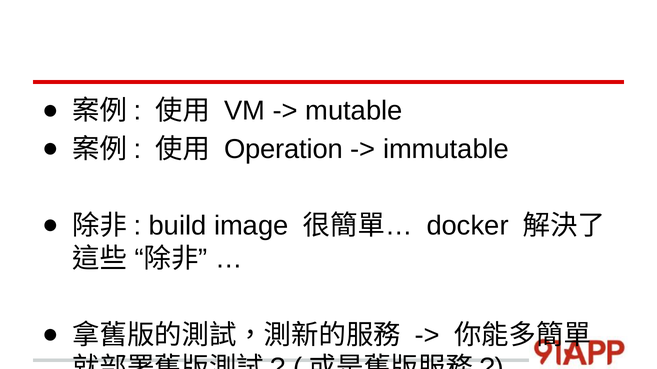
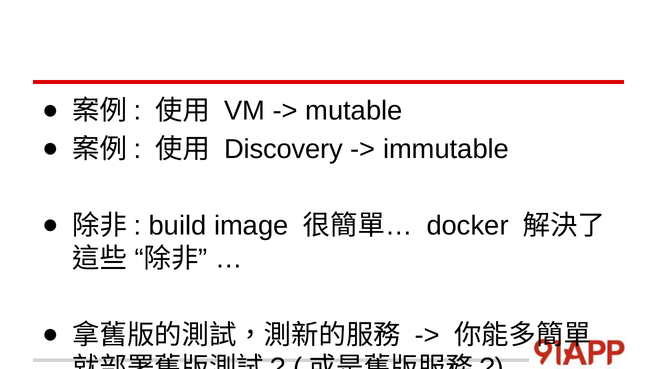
Operation: Operation -> Discovery
